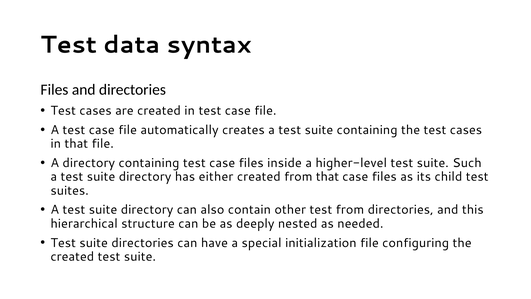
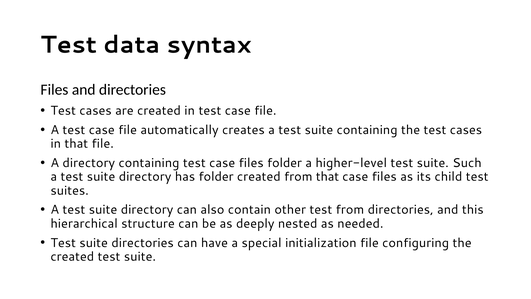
files inside: inside -> folder
has either: either -> folder
